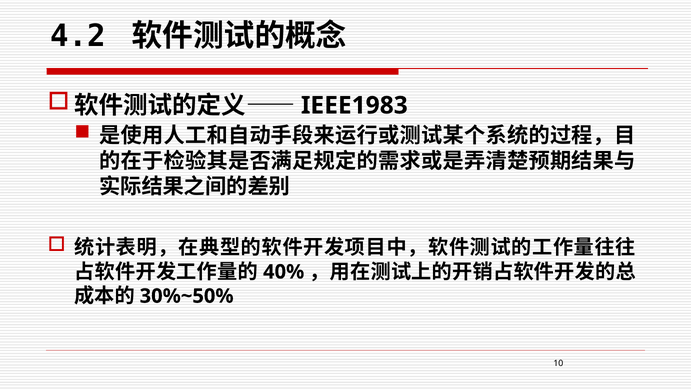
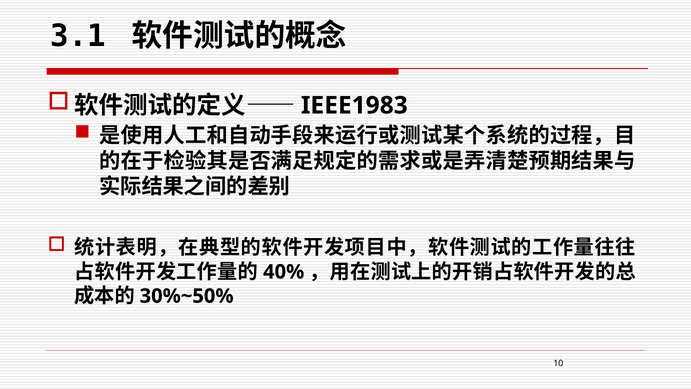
4.2: 4.2 -> 3.1
